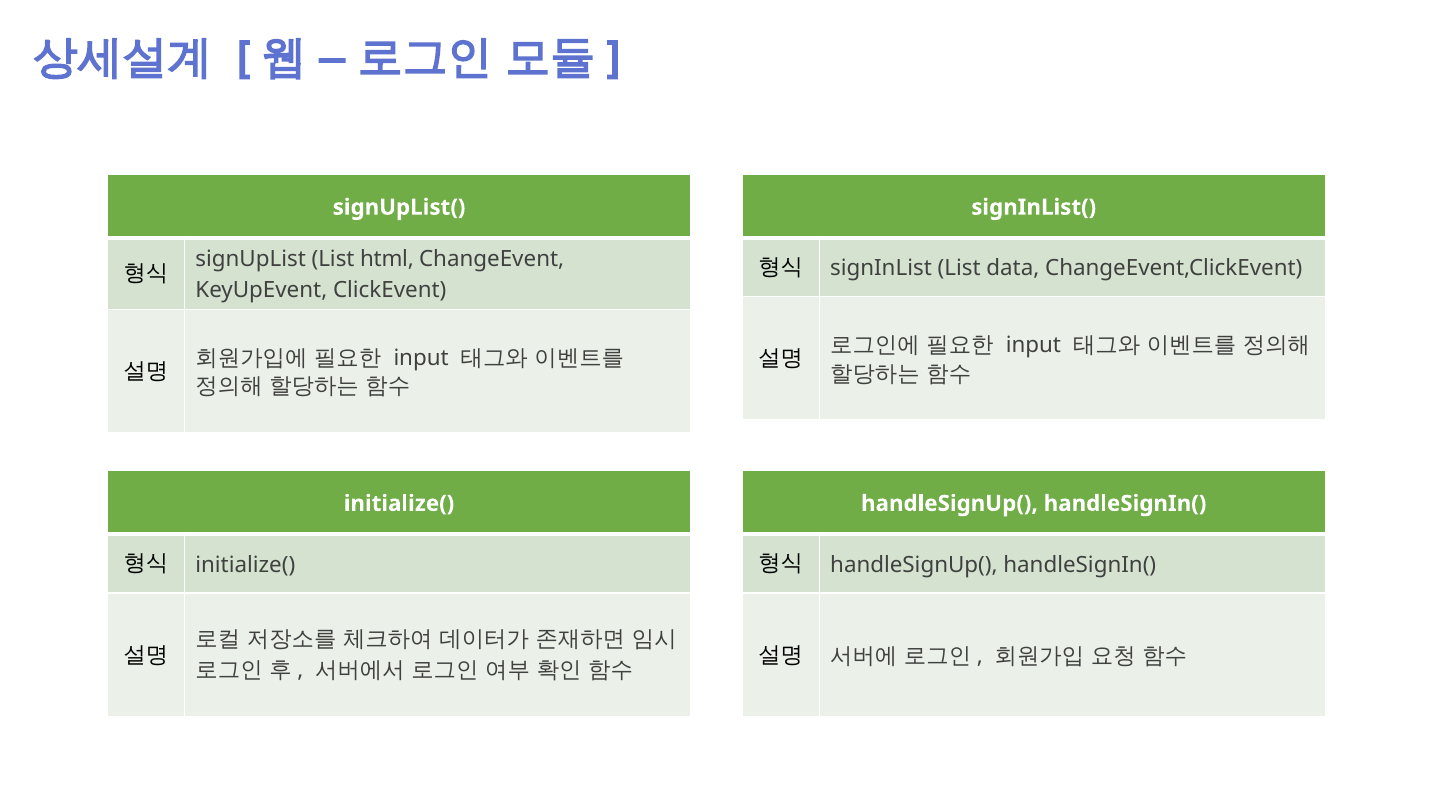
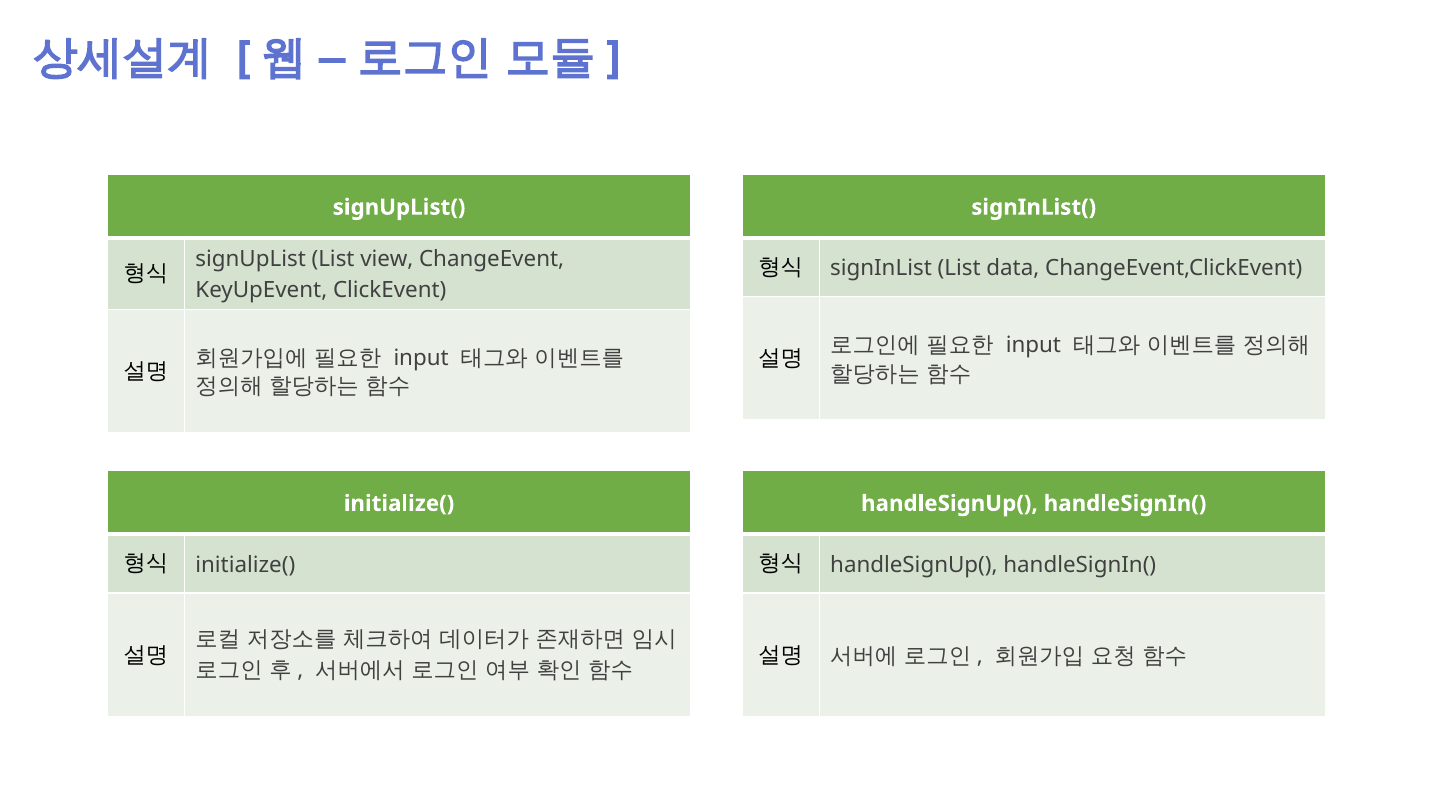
html: html -> view
